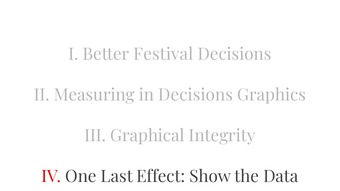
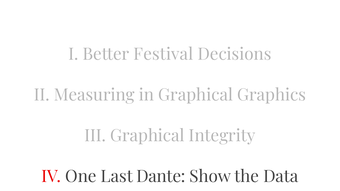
in Decisions: Decisions -> Graphical
Effect: Effect -> Dante
